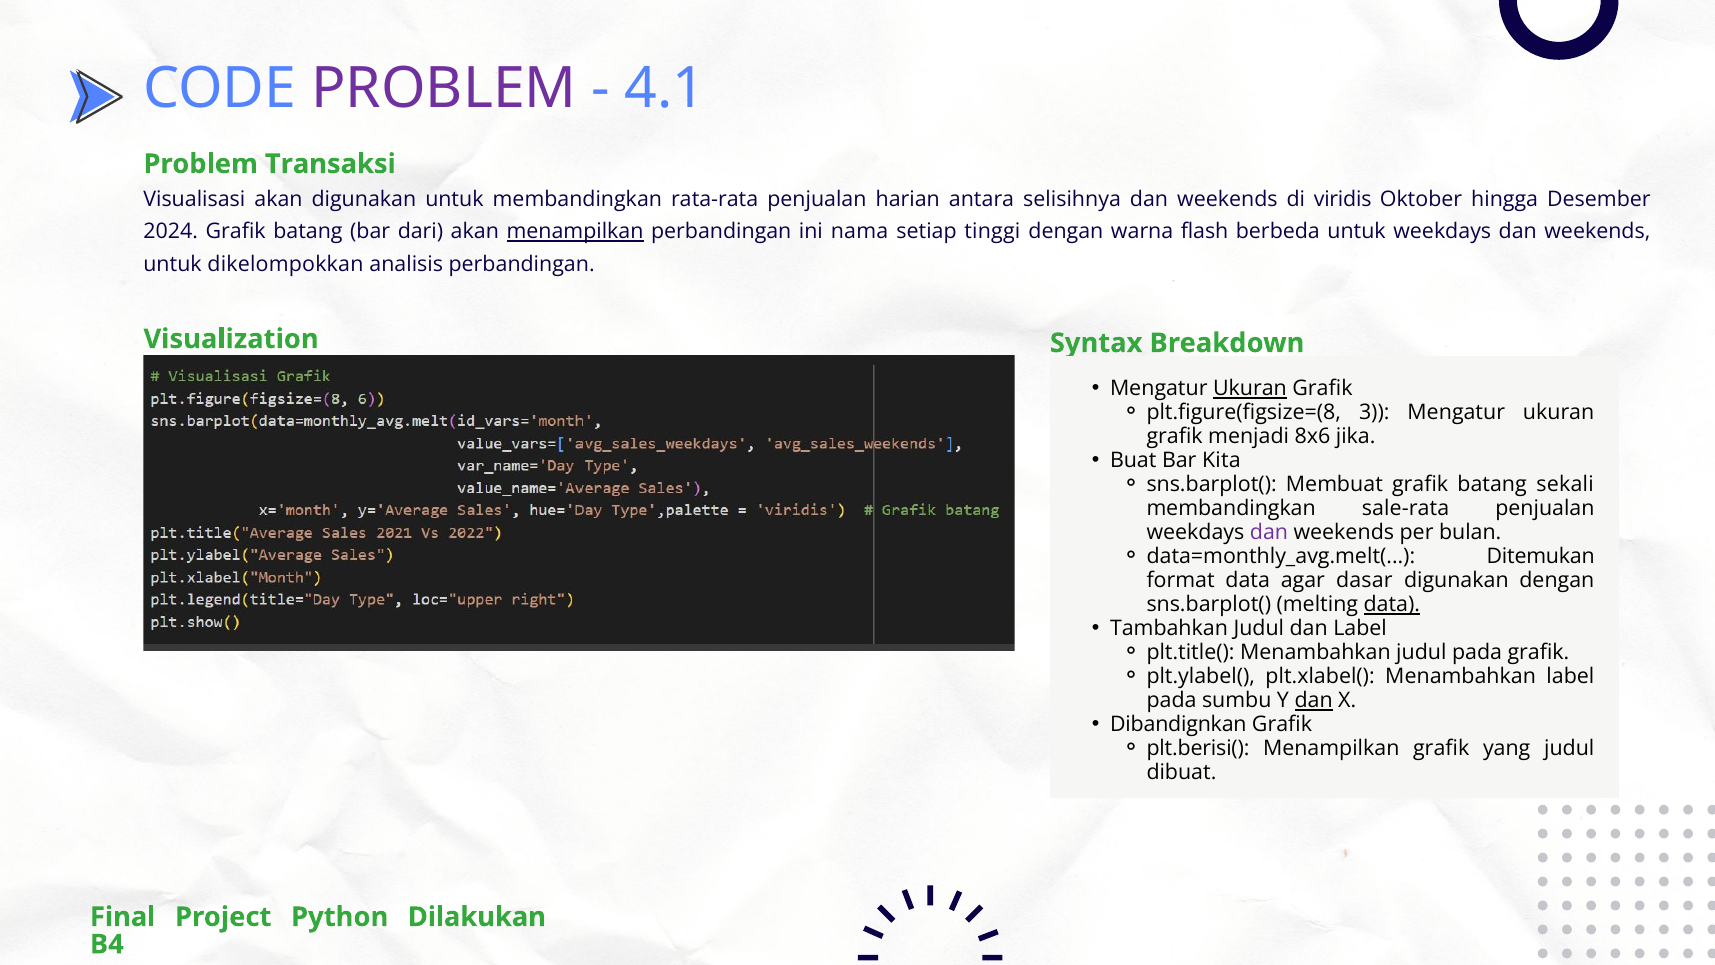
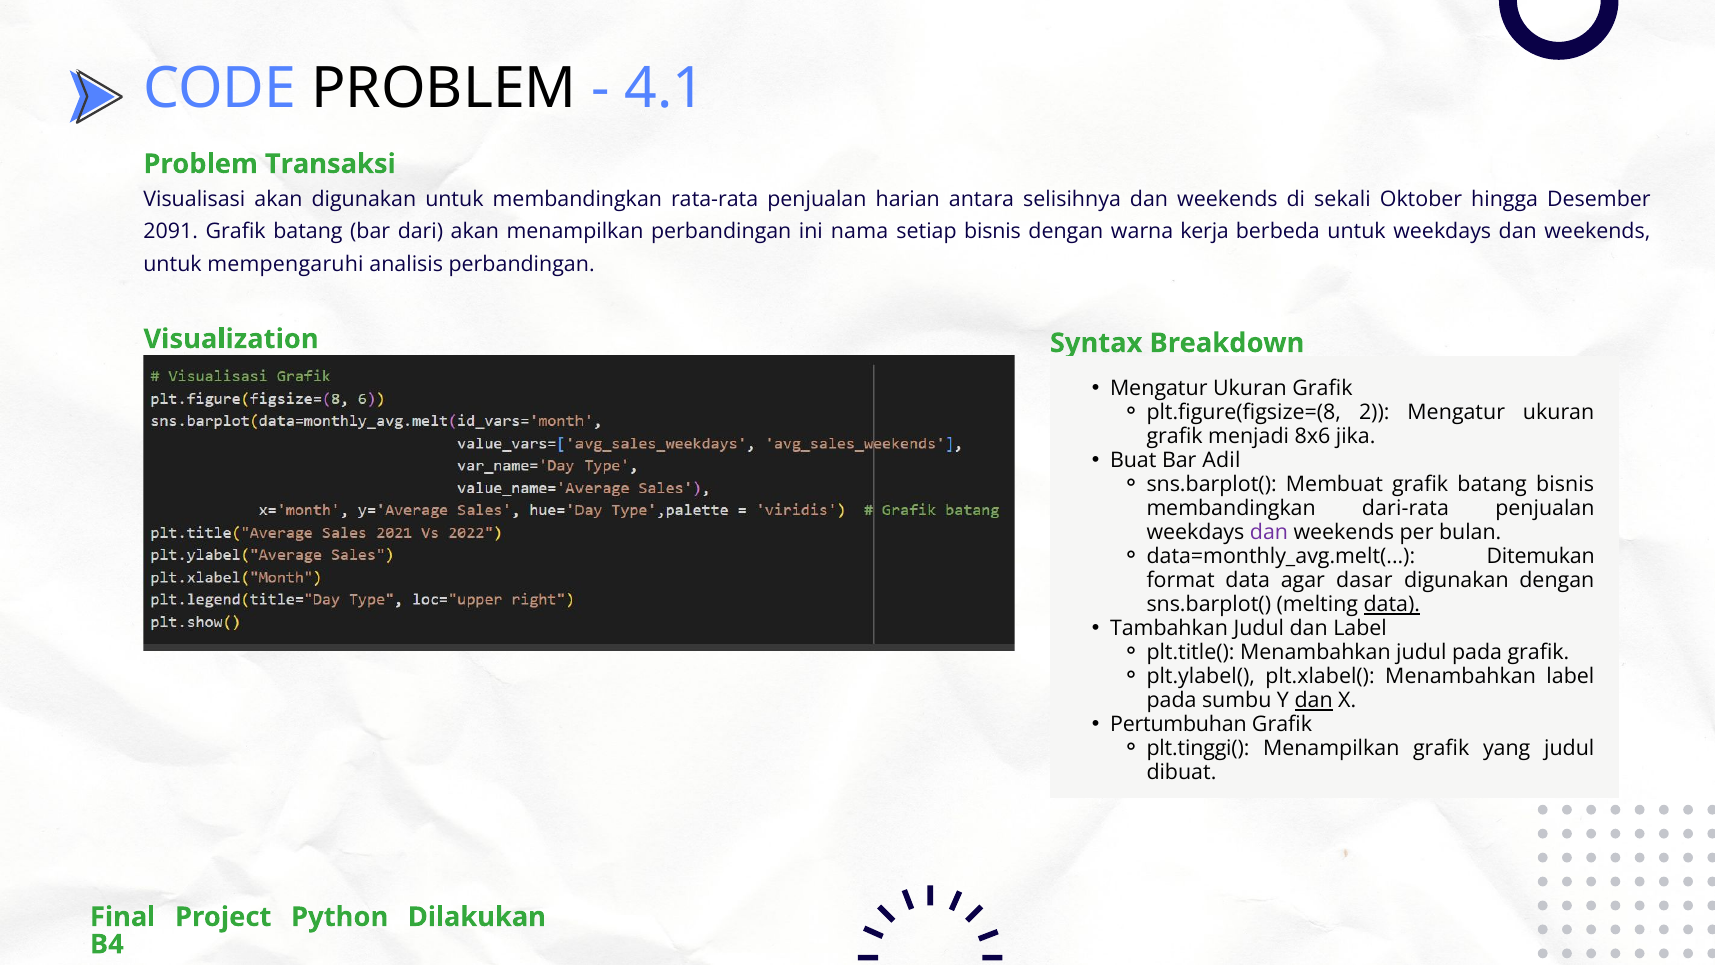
PROBLEM at (444, 88) colour: purple -> black
viridis: viridis -> sekali
2024: 2024 -> 2091
menampilkan at (575, 232) underline: present -> none
setiap tinggi: tinggi -> bisnis
flash: flash -> kerja
dikelompokkan: dikelompokkan -> mempengaruhi
Ukuran at (1250, 389) underline: present -> none
3: 3 -> 2
Kita: Kita -> Adil
batang sekali: sekali -> bisnis
sale-rata: sale-rata -> dari-rata
Dibandignkan: Dibandignkan -> Pertumbuhan
plt.berisi(: plt.berisi( -> plt.tinggi(
